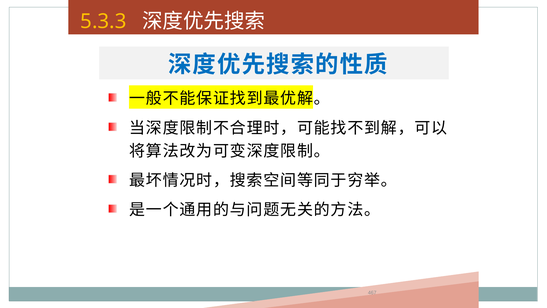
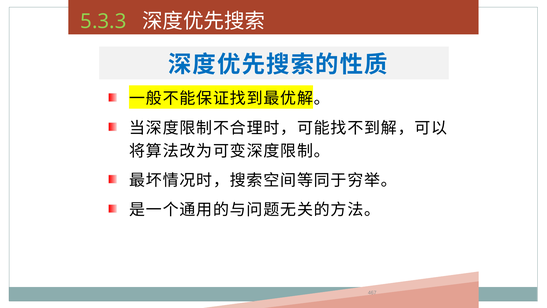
5.3.3 colour: yellow -> light green
